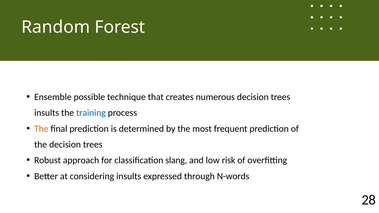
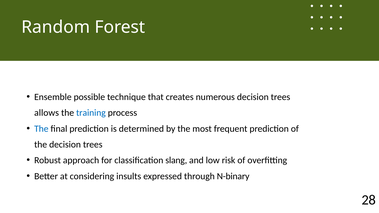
insults at (47, 113): insults -> allows
The at (41, 129) colour: orange -> blue
N-words: N-words -> N-binary
